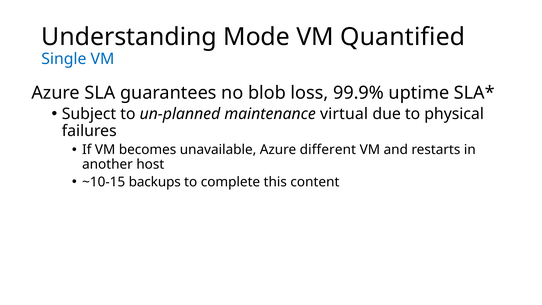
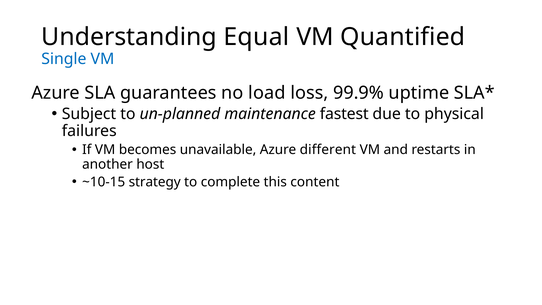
Mode: Mode -> Equal
blob: blob -> load
virtual: virtual -> fastest
backups: backups -> strategy
